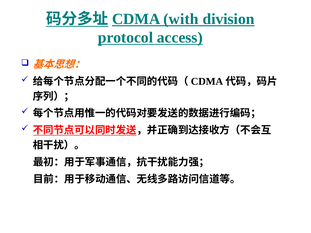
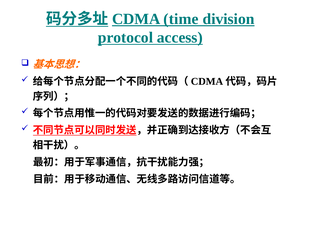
with: with -> time
